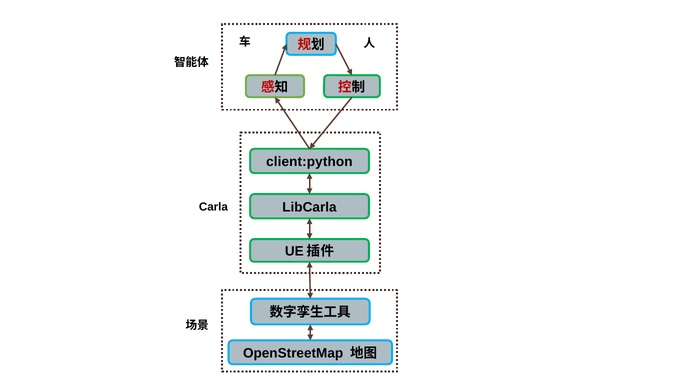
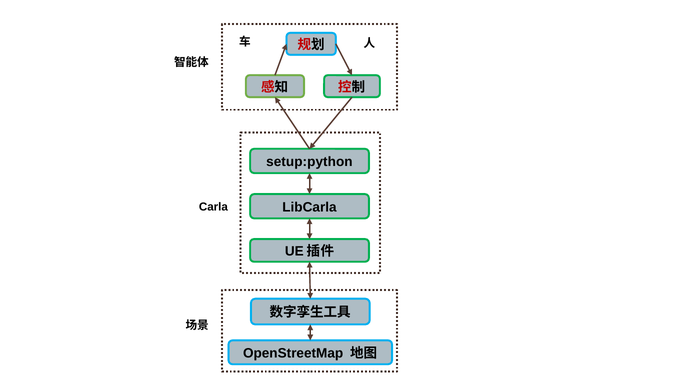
client:python: client:python -> setup:python
